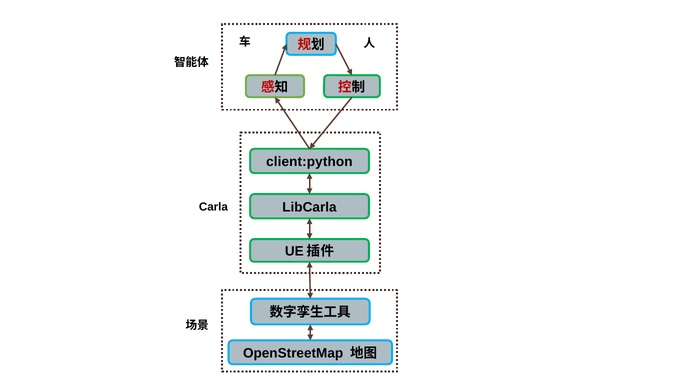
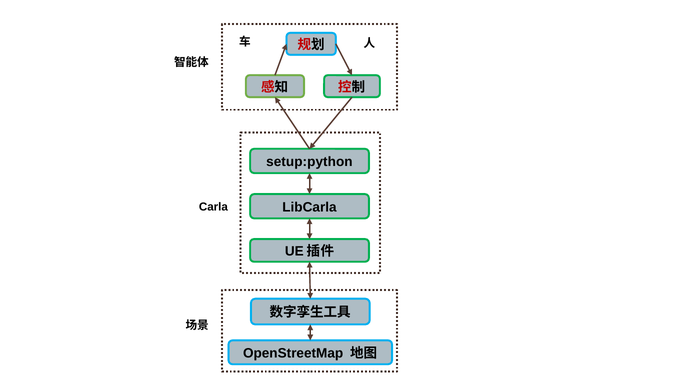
client:python: client:python -> setup:python
